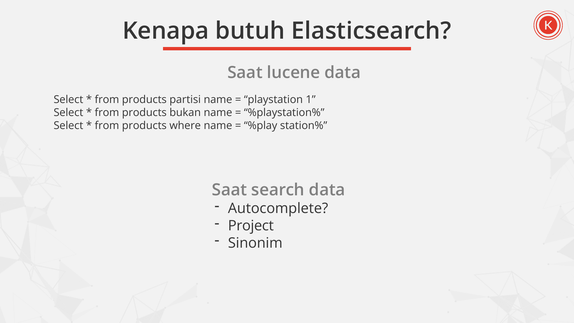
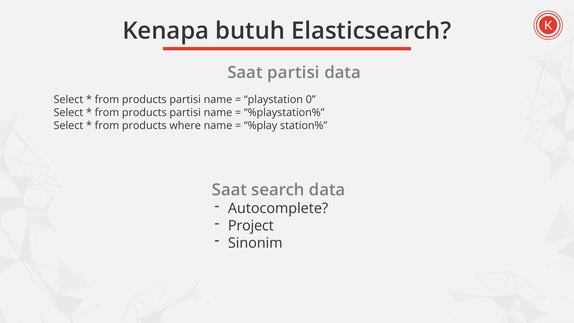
Saat lucene: lucene -> partisi
1: 1 -> 0
bukan at (185, 113): bukan -> partisi
